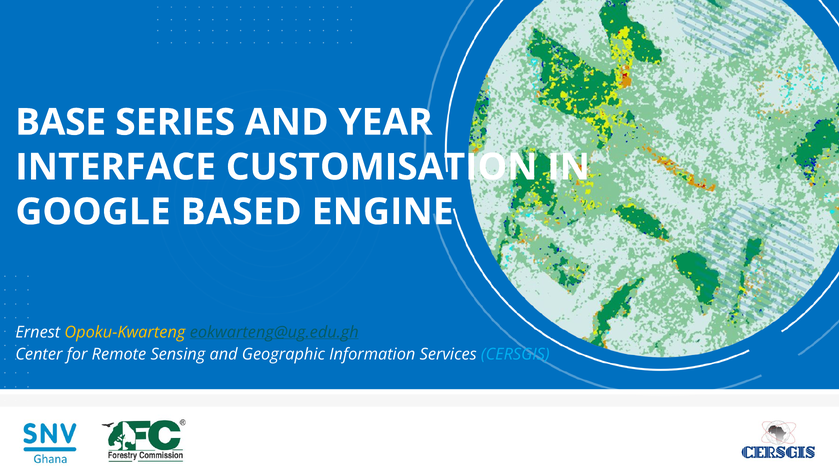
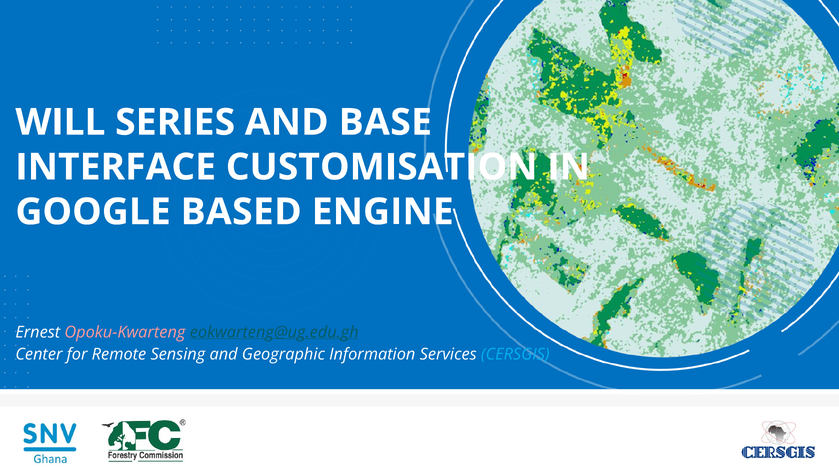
BASE: BASE -> WILL
YEAR: YEAR -> BASE
Opoku-Kwarteng colour: yellow -> pink
